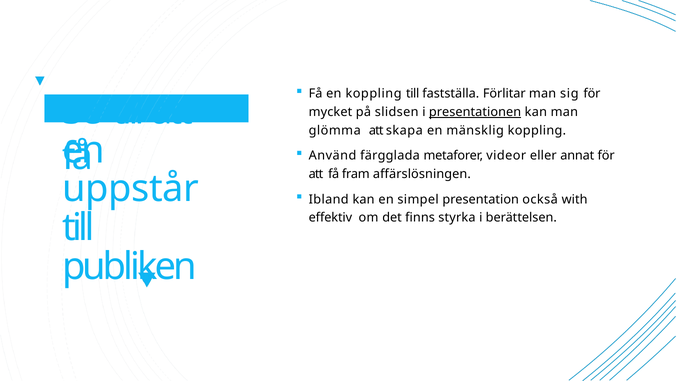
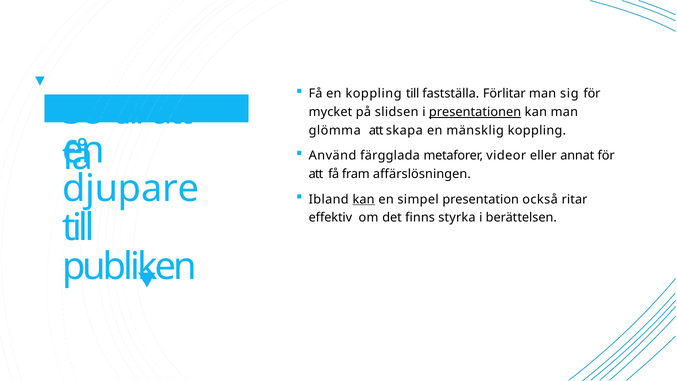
uppstår: uppstår -> djupare
kan at (364, 199) underline: none -> present
with: with -> ritar
